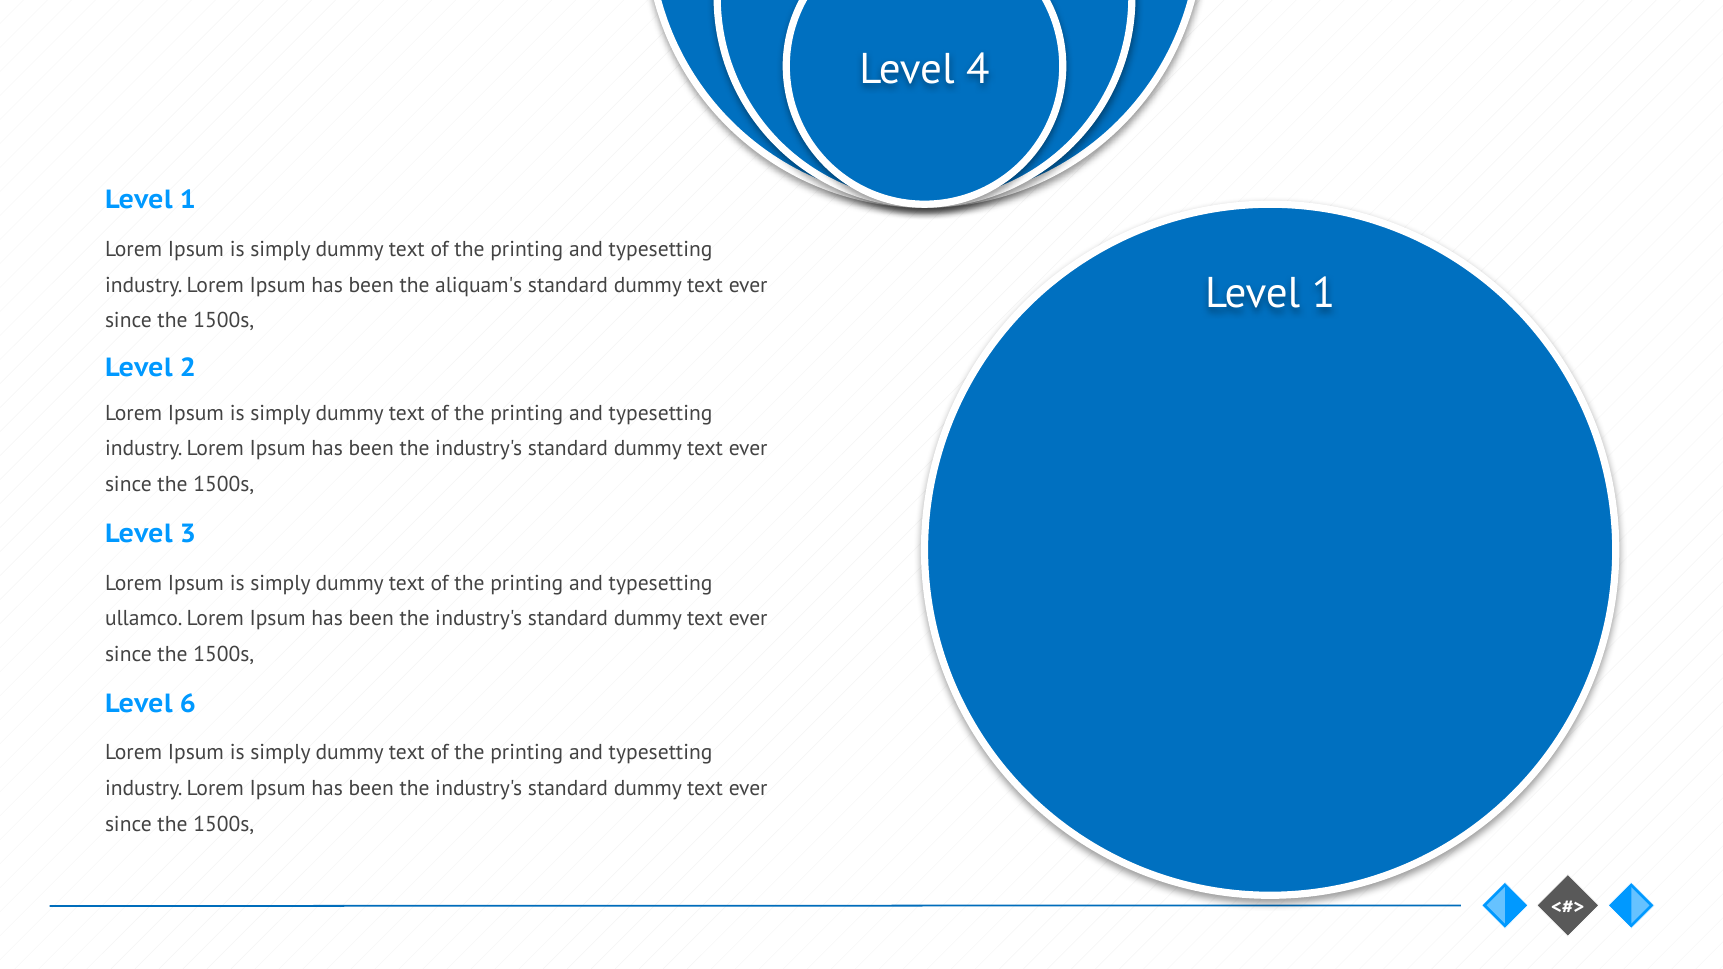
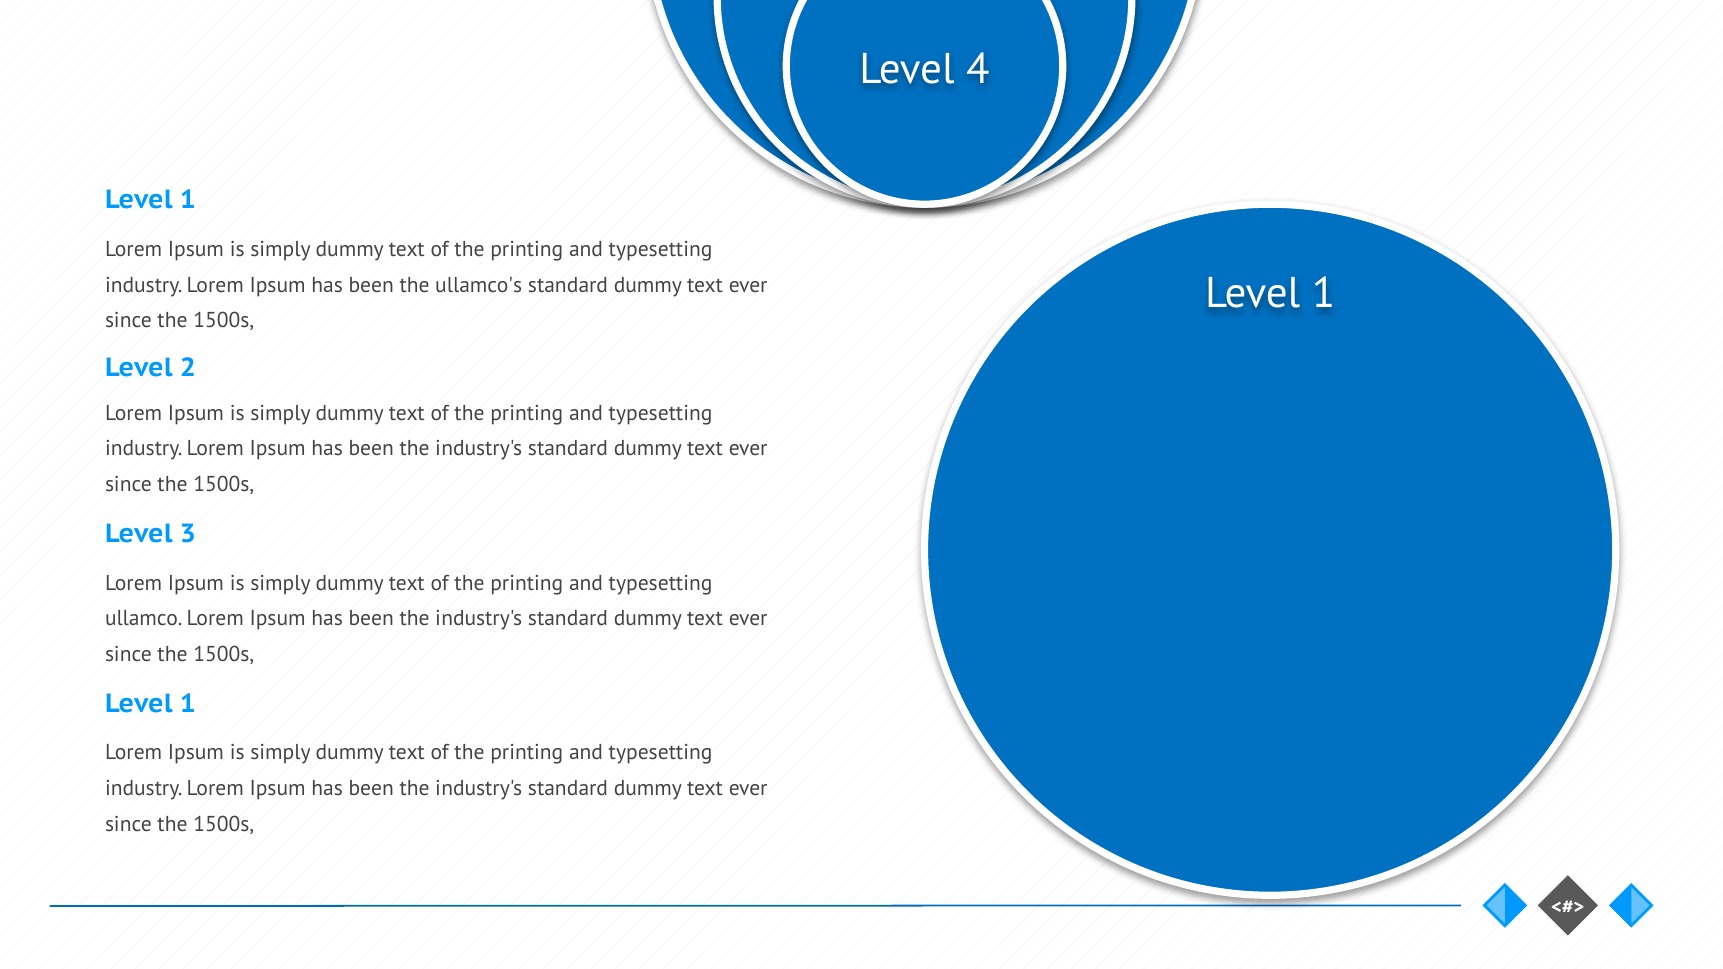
aliquam's: aliquam's -> ullamco's
6 at (188, 704): 6 -> 1
